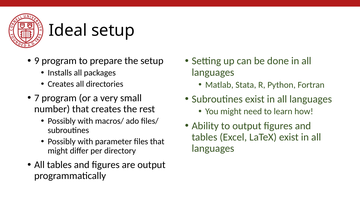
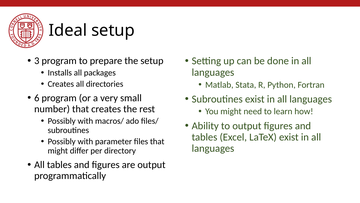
9: 9 -> 3
7: 7 -> 6
